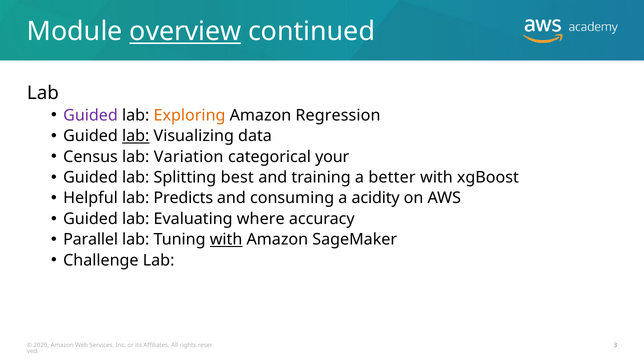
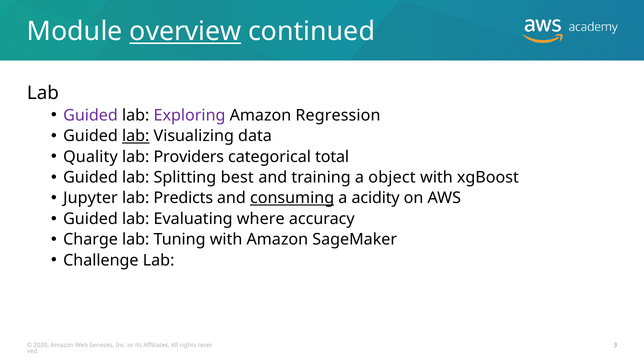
Exploring colour: orange -> purple
Census: Census -> Quality
Variation: Variation -> Providers
your: your -> total
better: better -> object
Helpful: Helpful -> Jupyter
consuming underline: none -> present
Parallel: Parallel -> Charge
with at (226, 240) underline: present -> none
